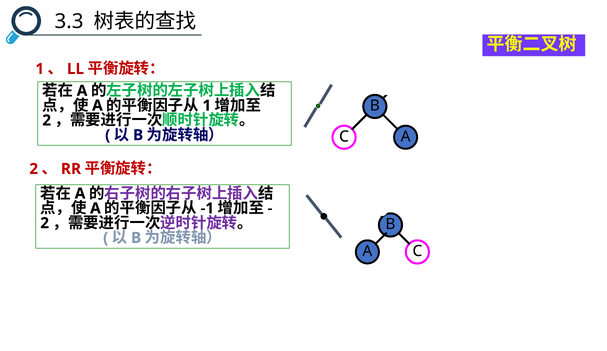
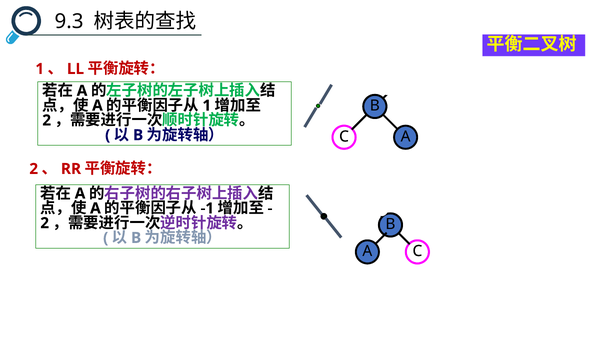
3.3: 3.3 -> 9.3
